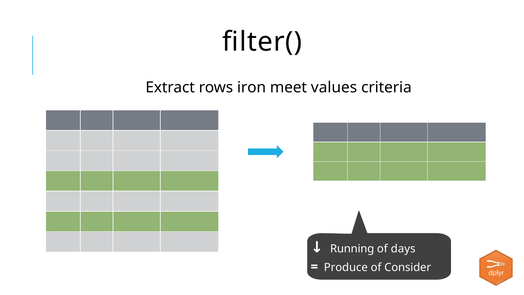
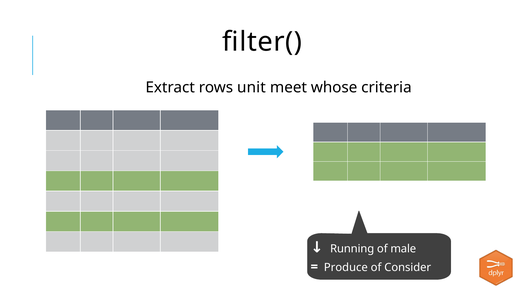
iron: iron -> unit
values: values -> whose
days: days -> male
